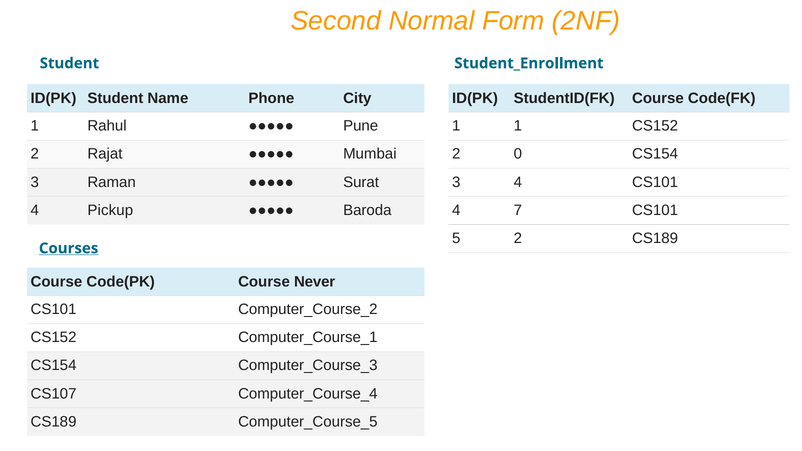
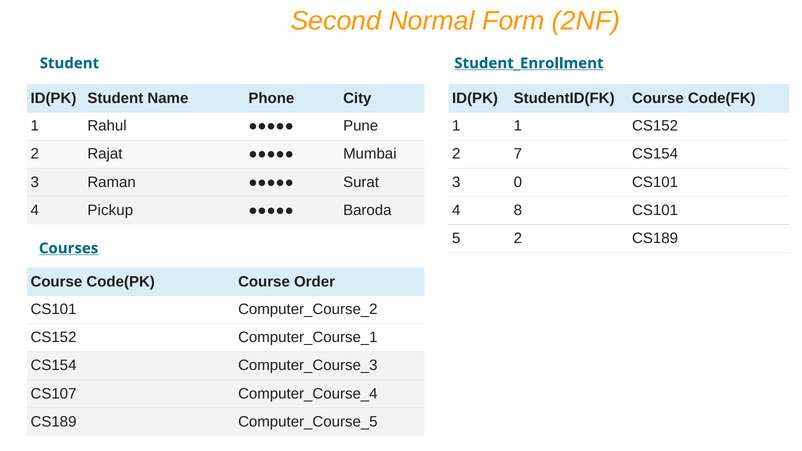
Student_Enrollment underline: none -> present
0: 0 -> 7
3 4: 4 -> 0
7: 7 -> 8
Never: Never -> Order
